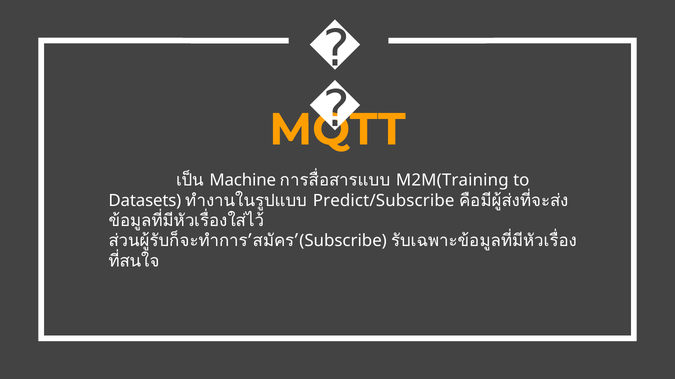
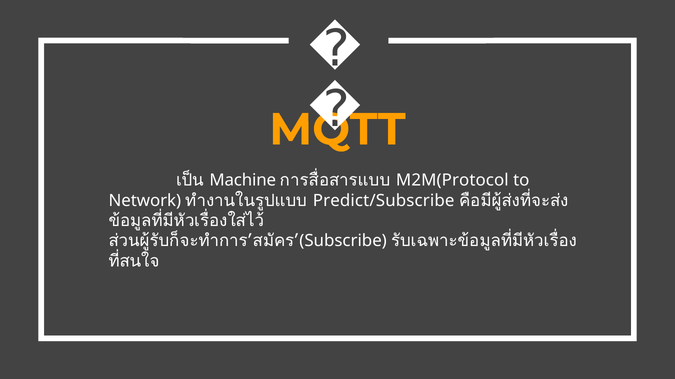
M2M(Training: M2M(Training -> M2M(Protocol
Datasets: Datasets -> Network
